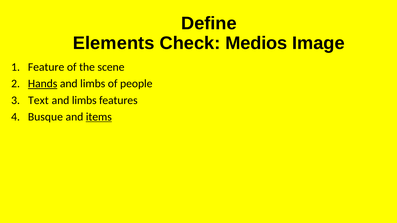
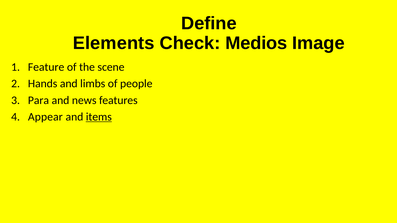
Hands underline: present -> none
Text: Text -> Para
limbs at (84, 100): limbs -> news
Busque: Busque -> Appear
